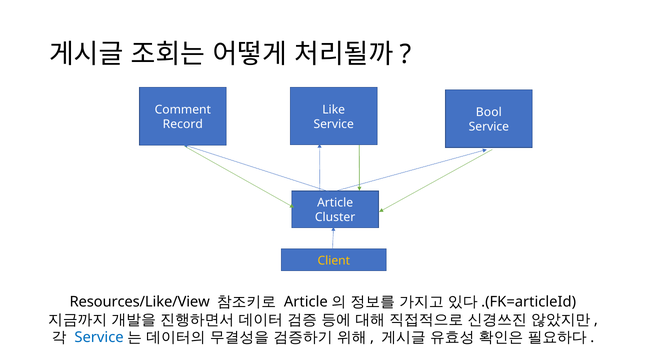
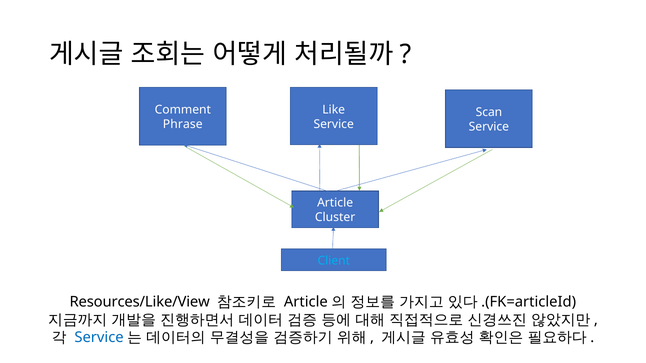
Bool: Bool -> Scan
Record: Record -> Phrase
Client colour: yellow -> light blue
